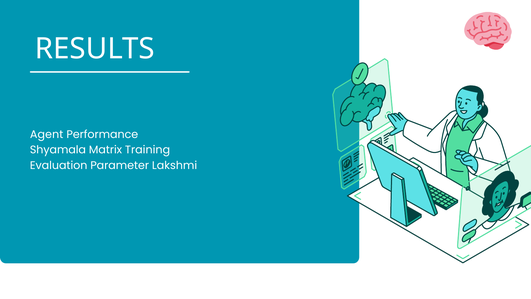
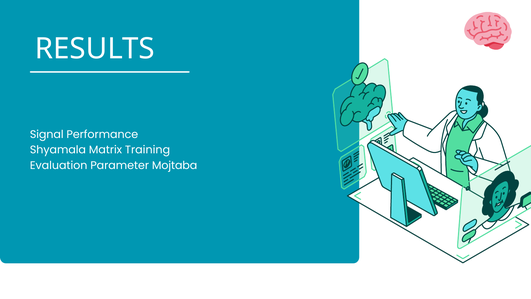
Agent: Agent -> Signal
Lakshmi: Lakshmi -> Mojtaba
